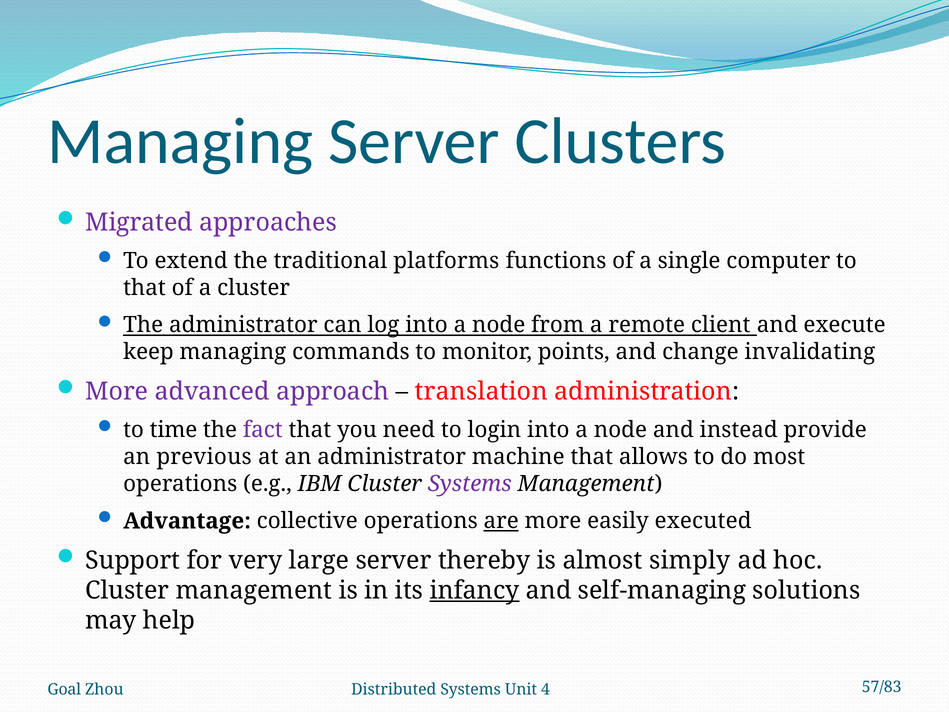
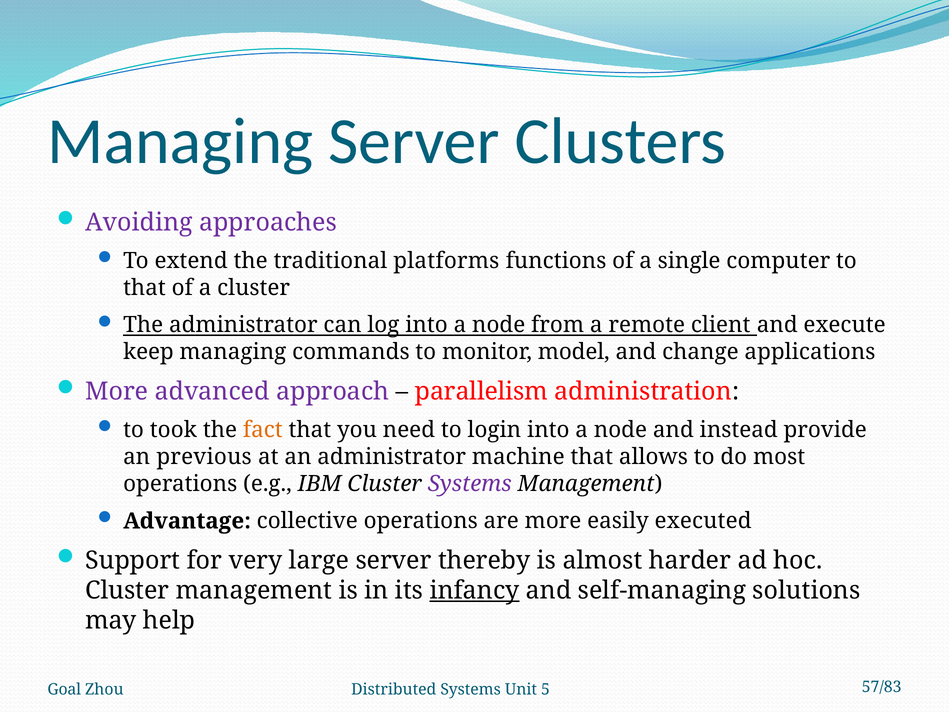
Migrated: Migrated -> Avoiding
points: points -> model
invalidating: invalidating -> applications
translation: translation -> parallelism
time: time -> took
fact colour: purple -> orange
are underline: present -> none
simply: simply -> harder
4: 4 -> 5
